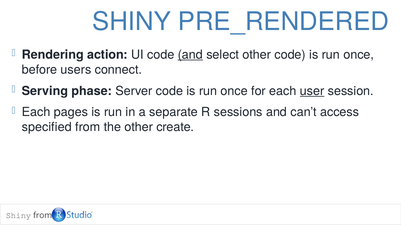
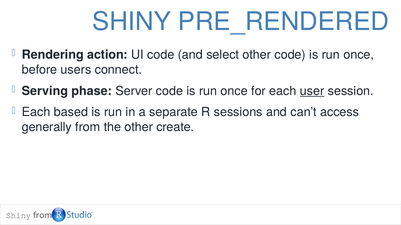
and at (190, 55) underline: present -> none
pages: pages -> based
specified: specified -> generally
